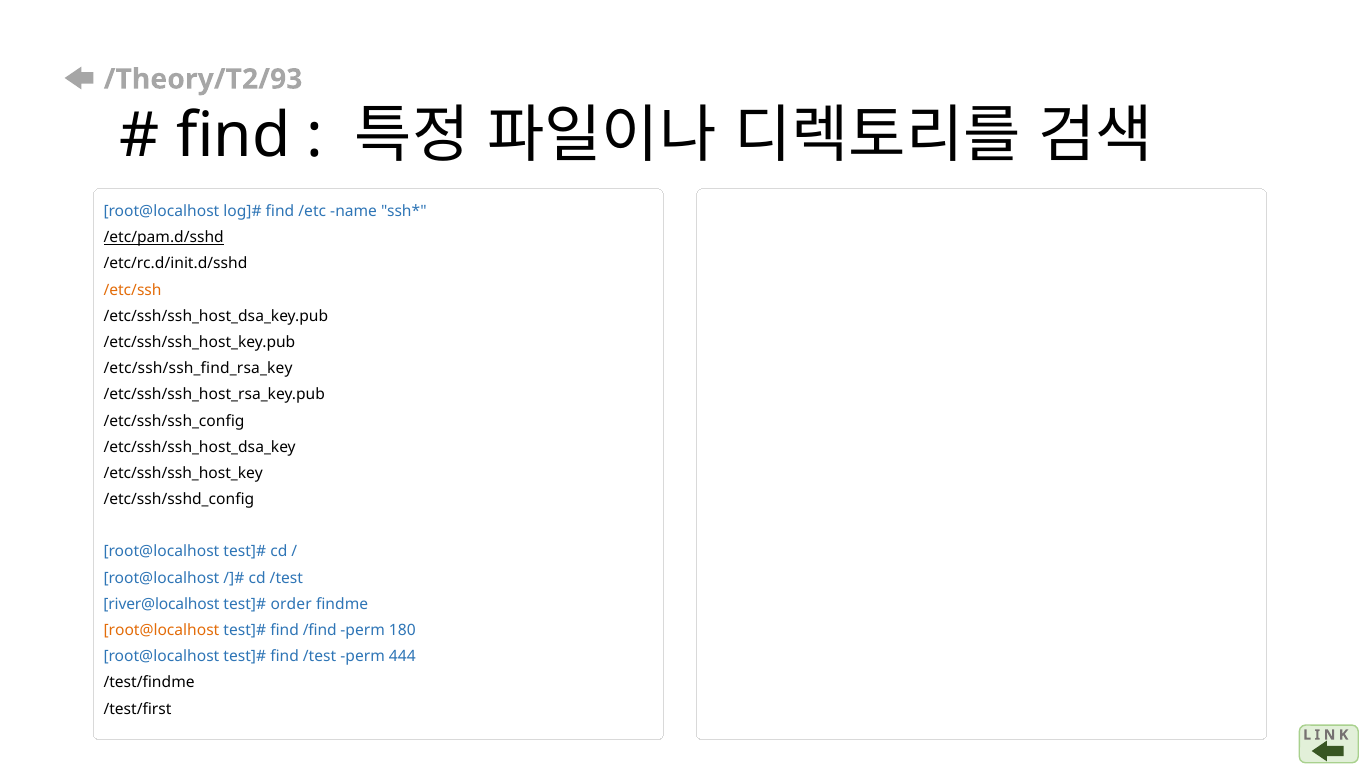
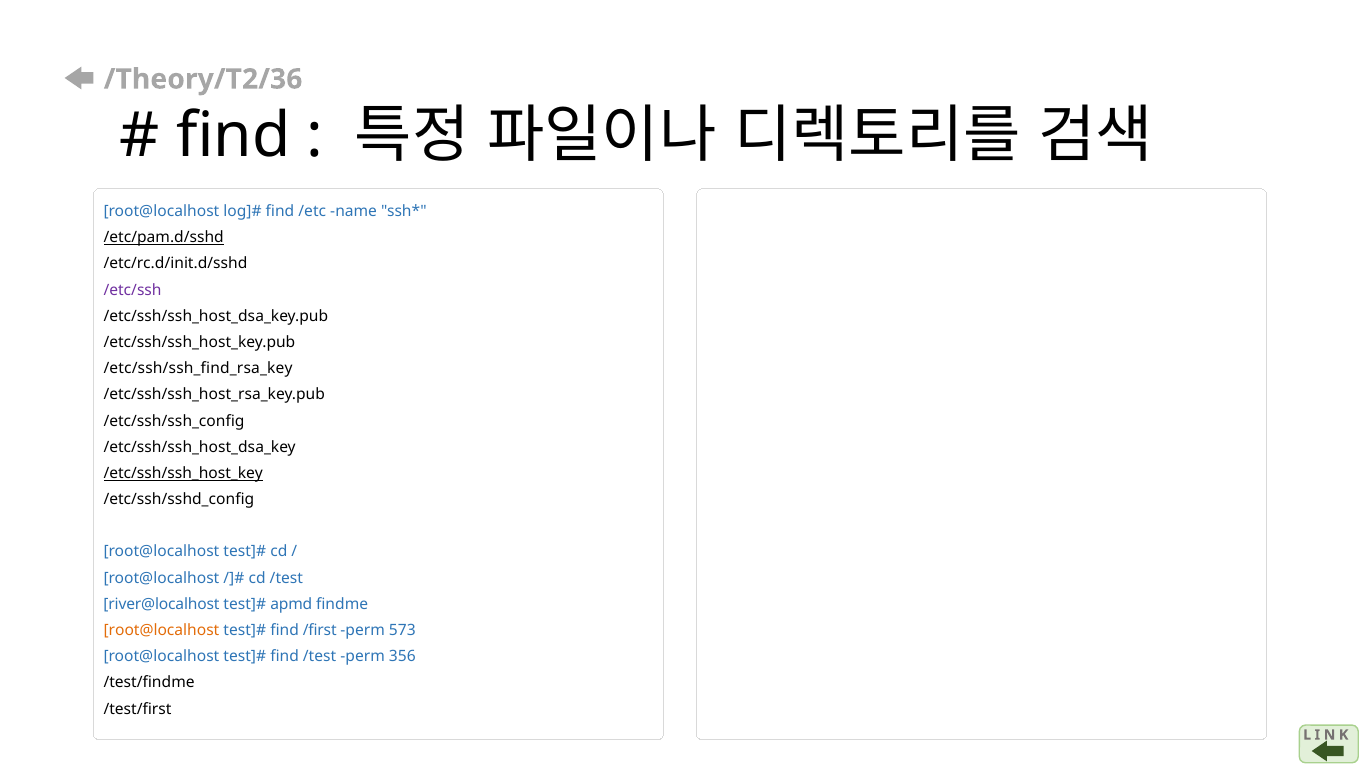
/Theory/T2/93: /Theory/T2/93 -> /Theory/T2/36
/etc/ssh colour: orange -> purple
/etc/ssh/ssh_host_key underline: none -> present
order: order -> apmd
/find: /find -> /first
180: 180 -> 573
444: 444 -> 356
